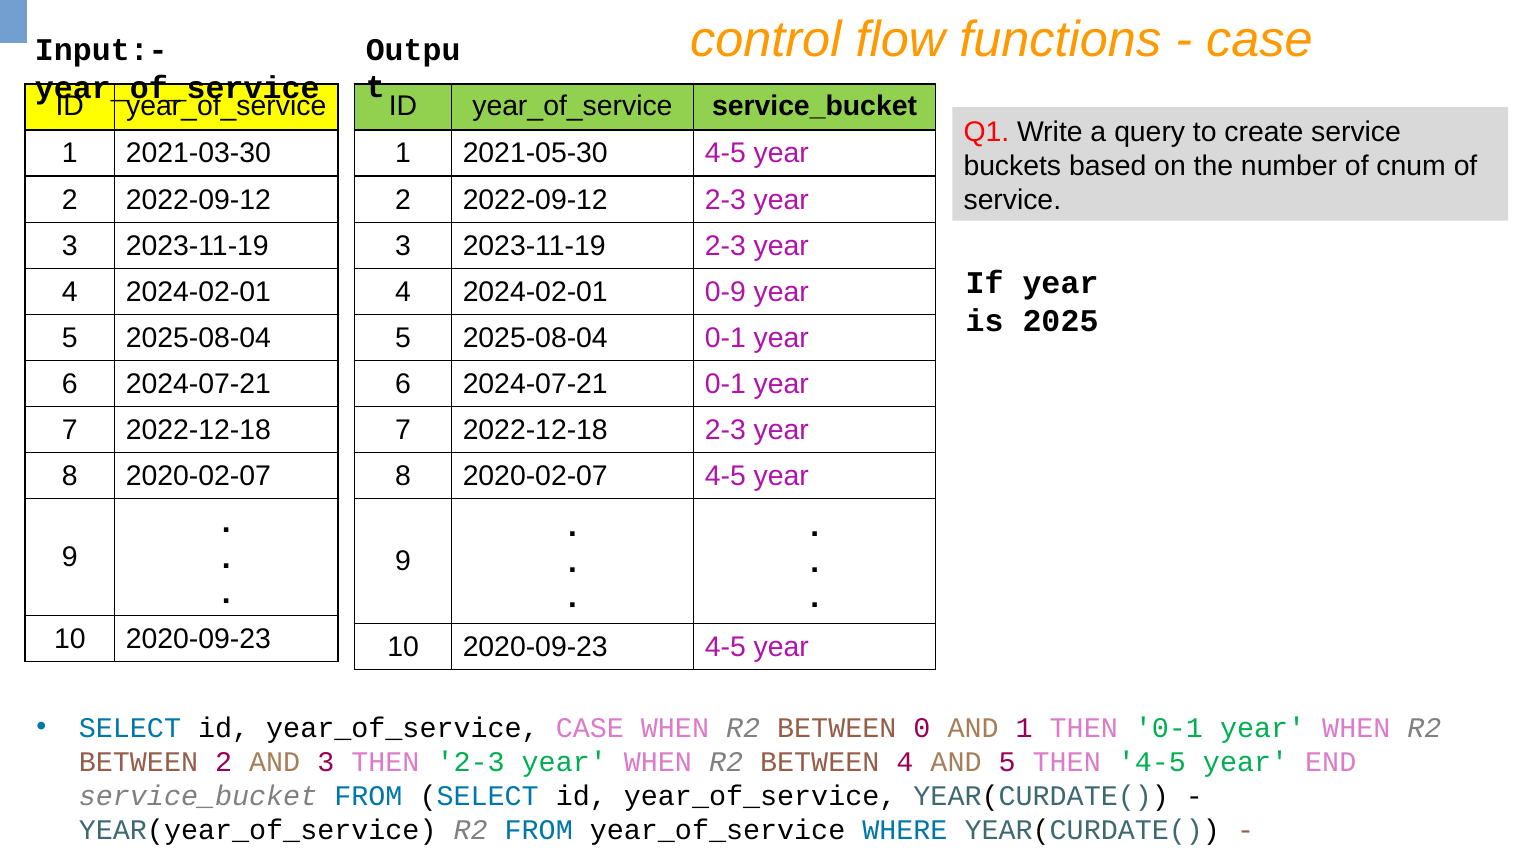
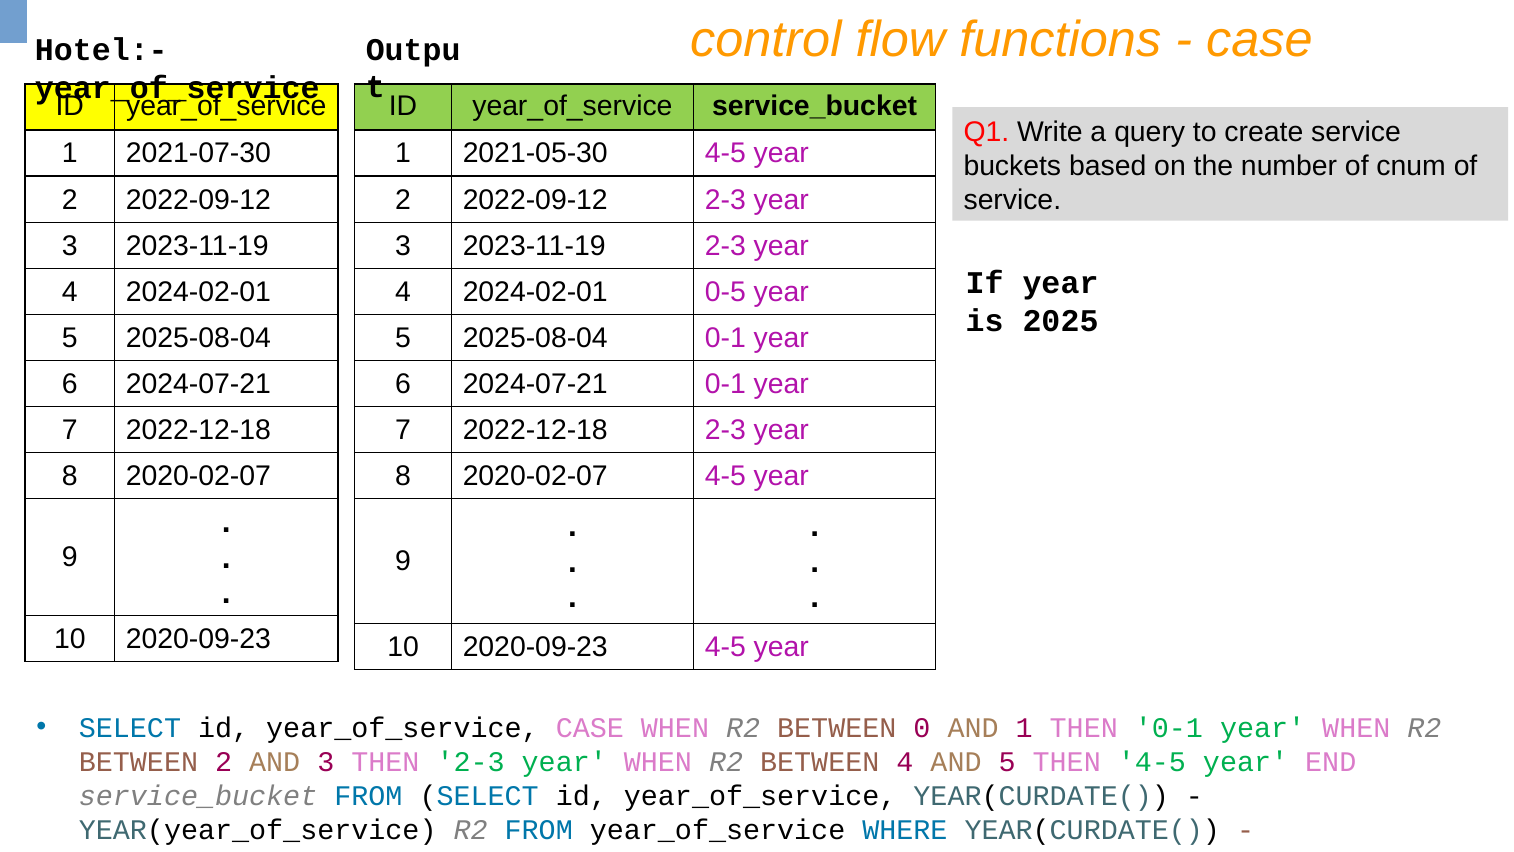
Input:-: Input:- -> Hotel:-
2021-03-30: 2021-03-30 -> 2021-07-30
0-9: 0-9 -> 0-5
